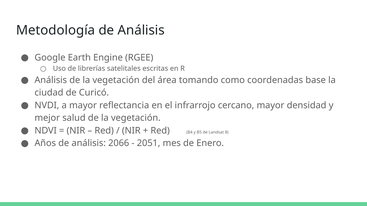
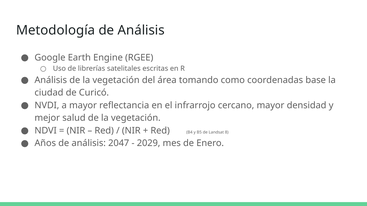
2066: 2066 -> 2047
2051: 2051 -> 2029
